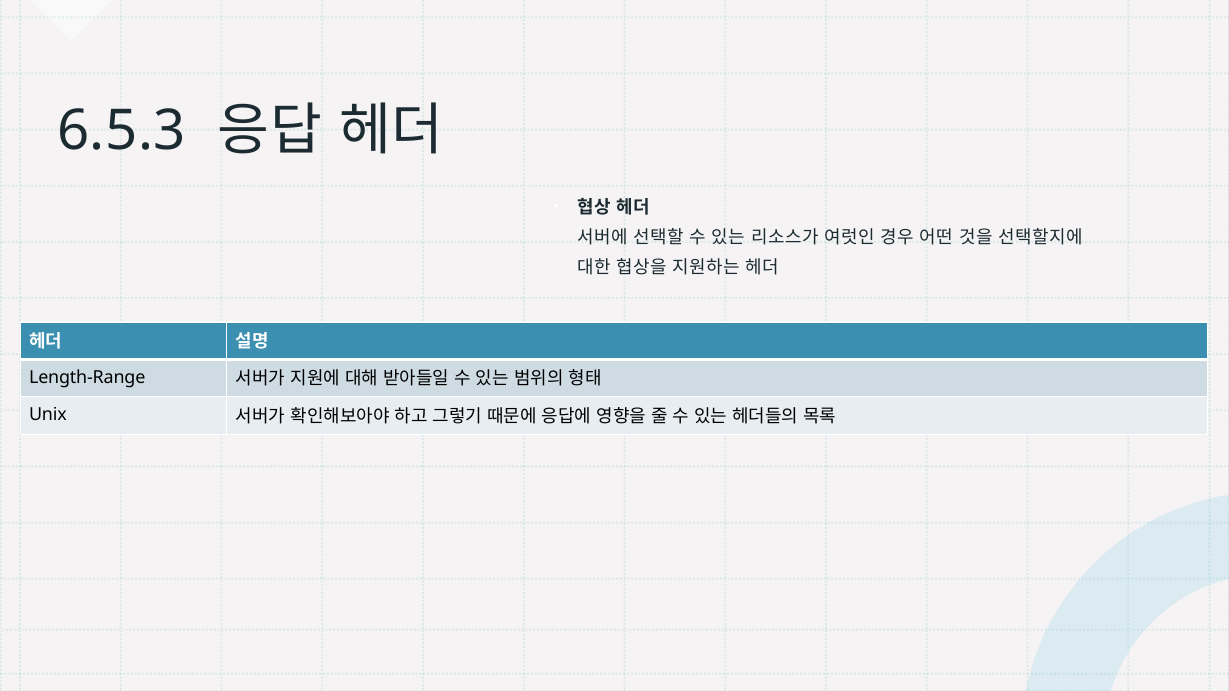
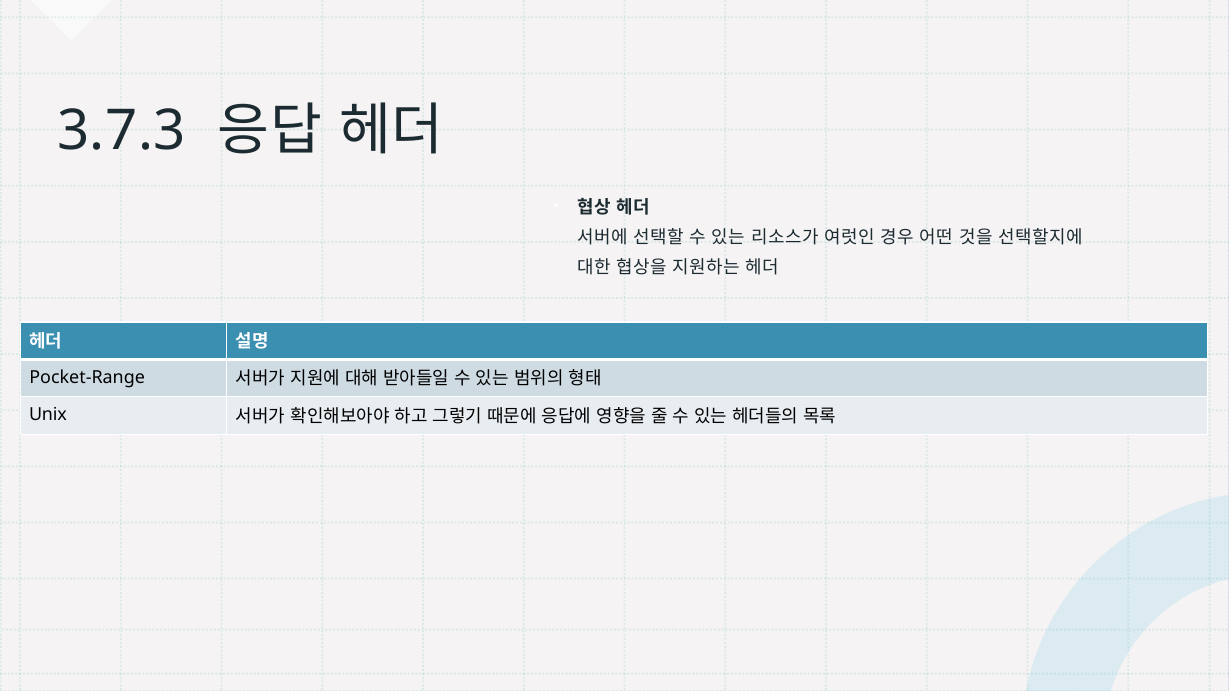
6.5.3: 6.5.3 -> 3.7.3
Length-Range: Length-Range -> Pocket-Range
